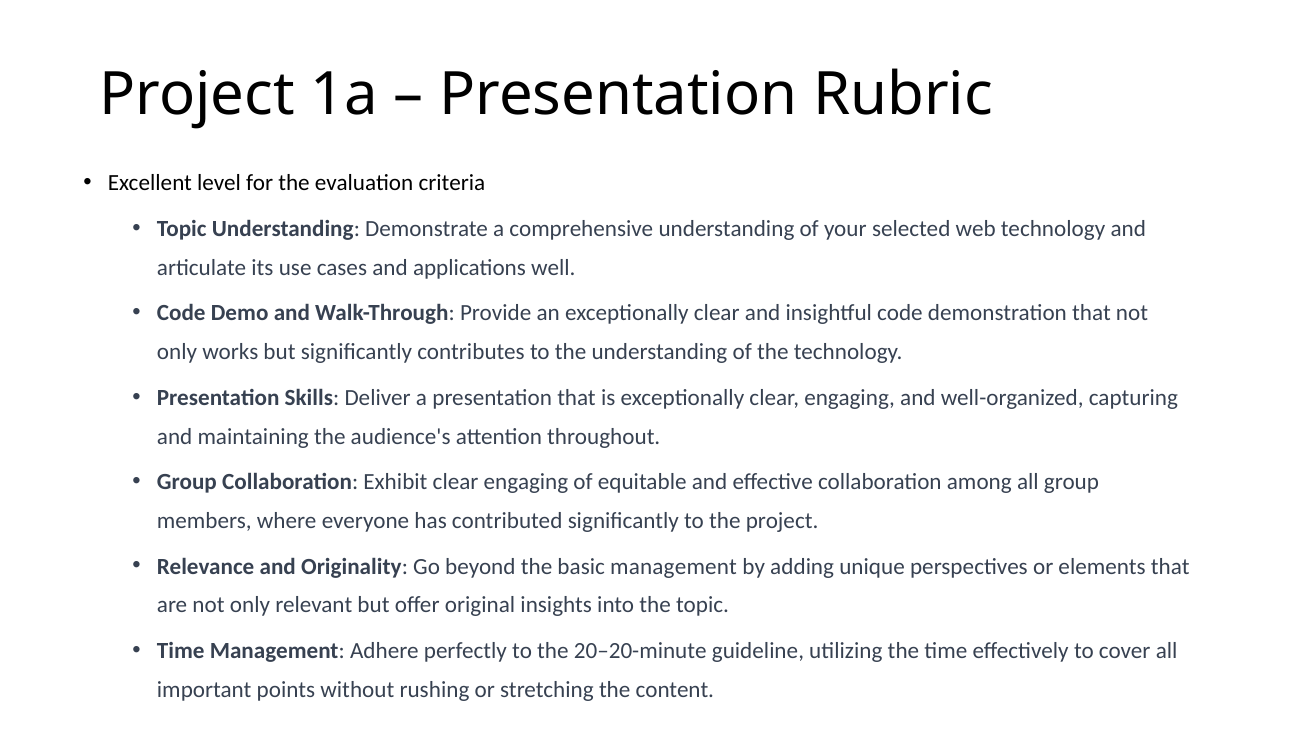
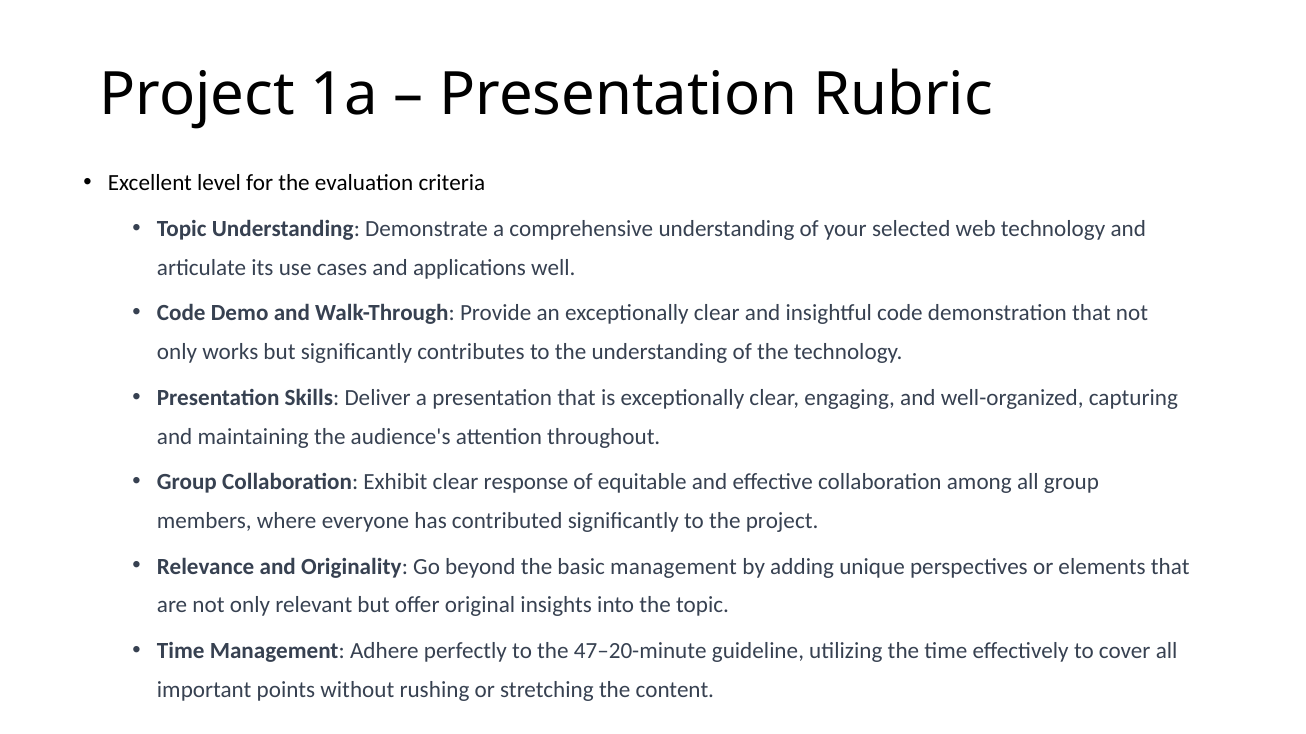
Exhibit clear engaging: engaging -> response
20–20-minute: 20–20-minute -> 47–20-minute
